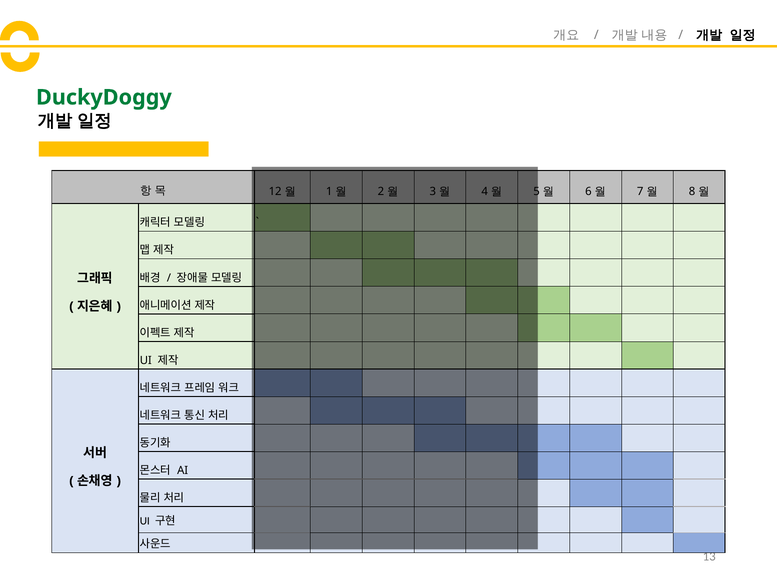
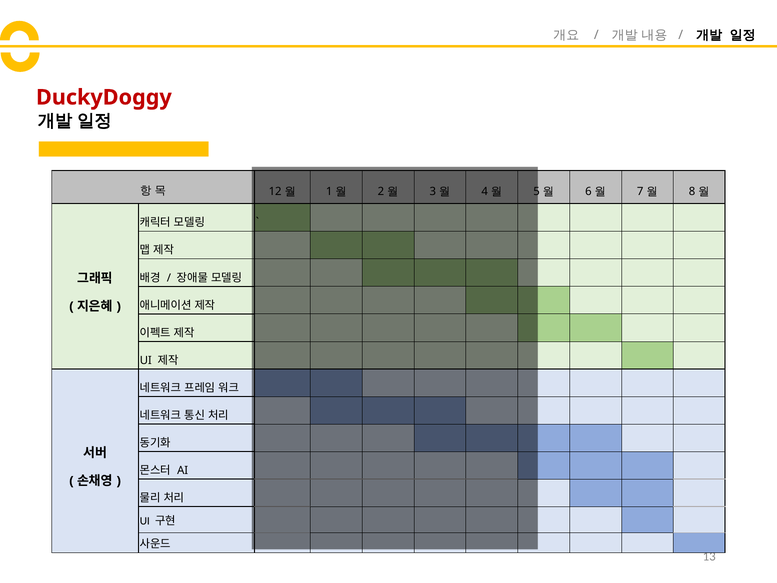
DuckyDoggy colour: green -> red
